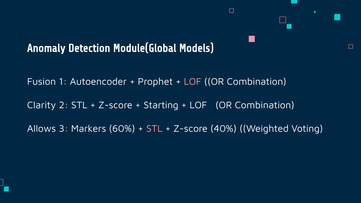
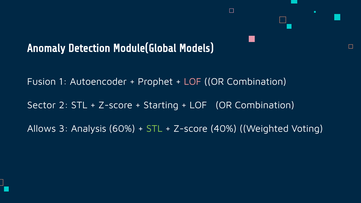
Clarity: Clarity -> Sector
Markers: Markers -> Analysis
STL at (154, 129) colour: pink -> light green
